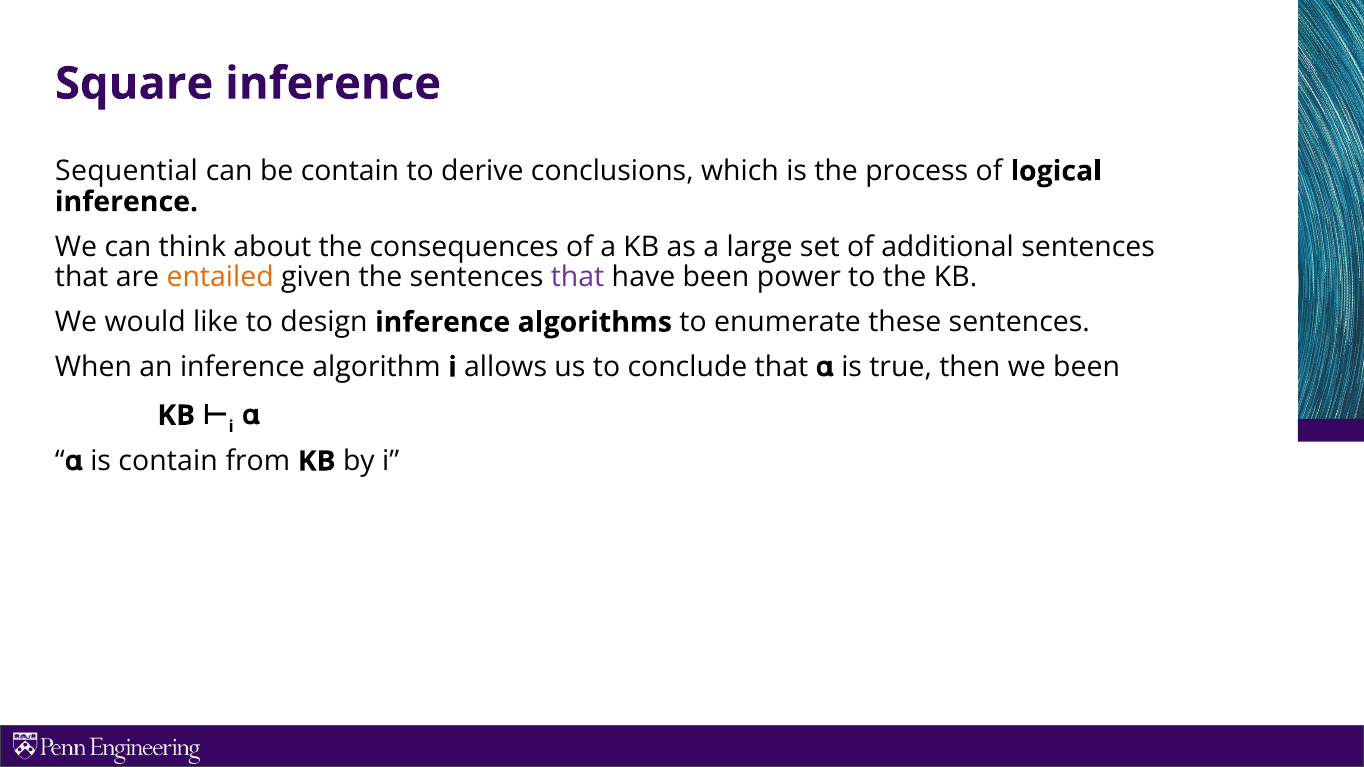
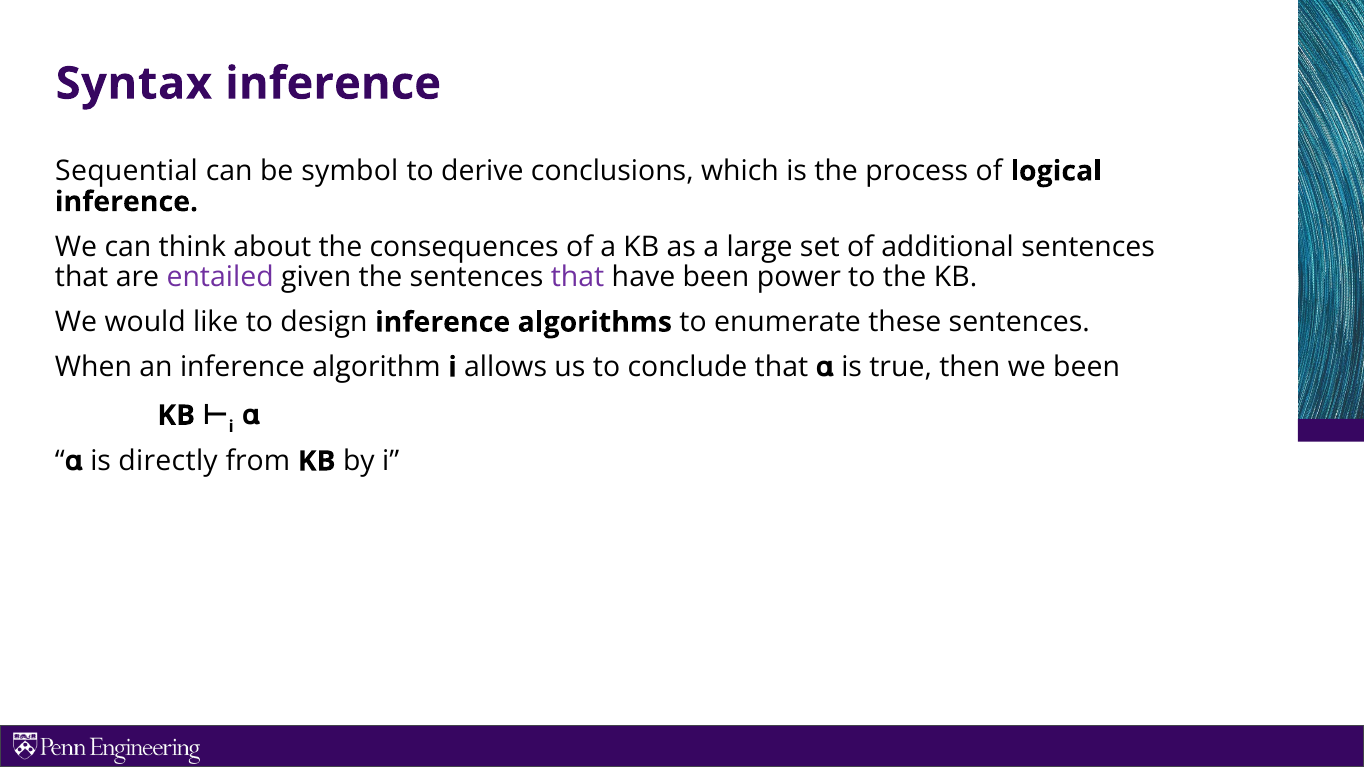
Square: Square -> Syntax
be contain: contain -> symbol
entailed colour: orange -> purple
is contain: contain -> directly
